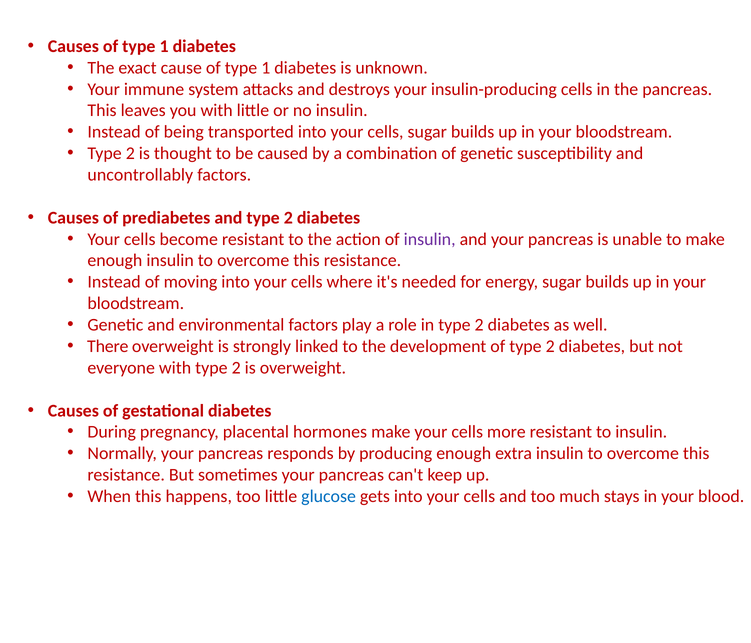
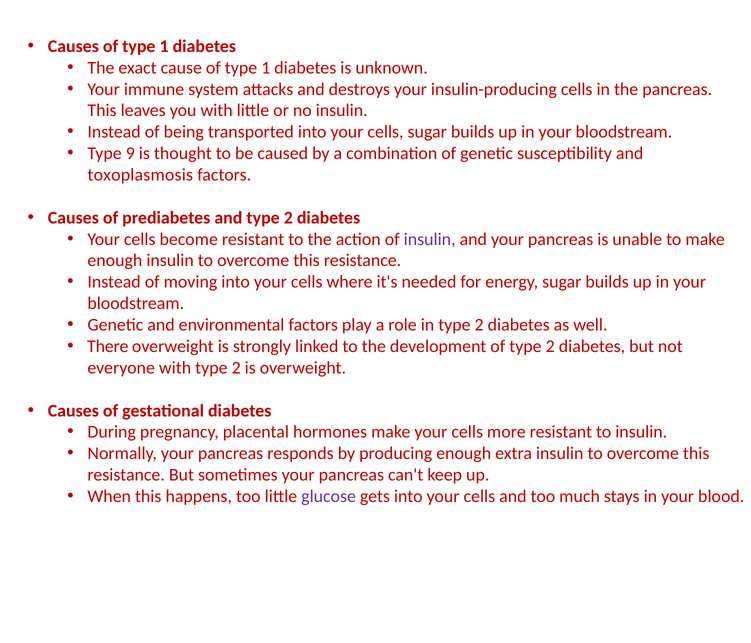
2 at (130, 154): 2 -> 9
uncontrollably: uncontrollably -> toxoplasmosis
glucose colour: blue -> purple
